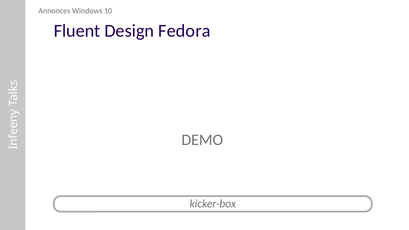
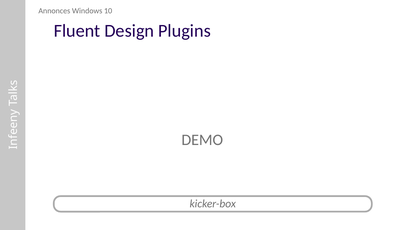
Fedora: Fedora -> Plugins
